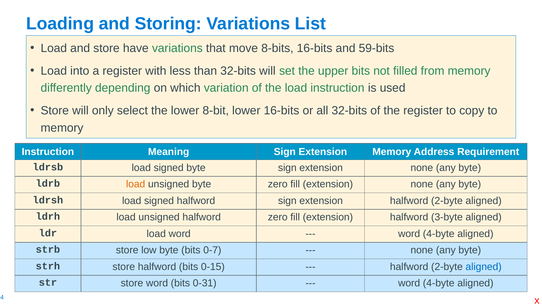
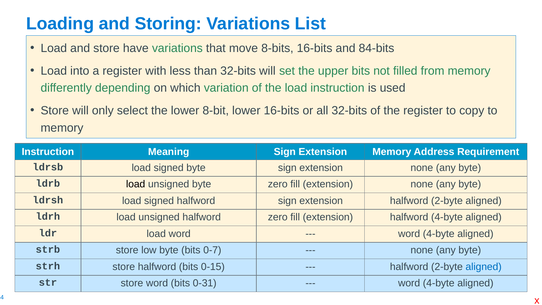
59-bits: 59-bits -> 84-bits
load at (136, 184) colour: orange -> black
halfword 3-byte: 3-byte -> 4-byte
